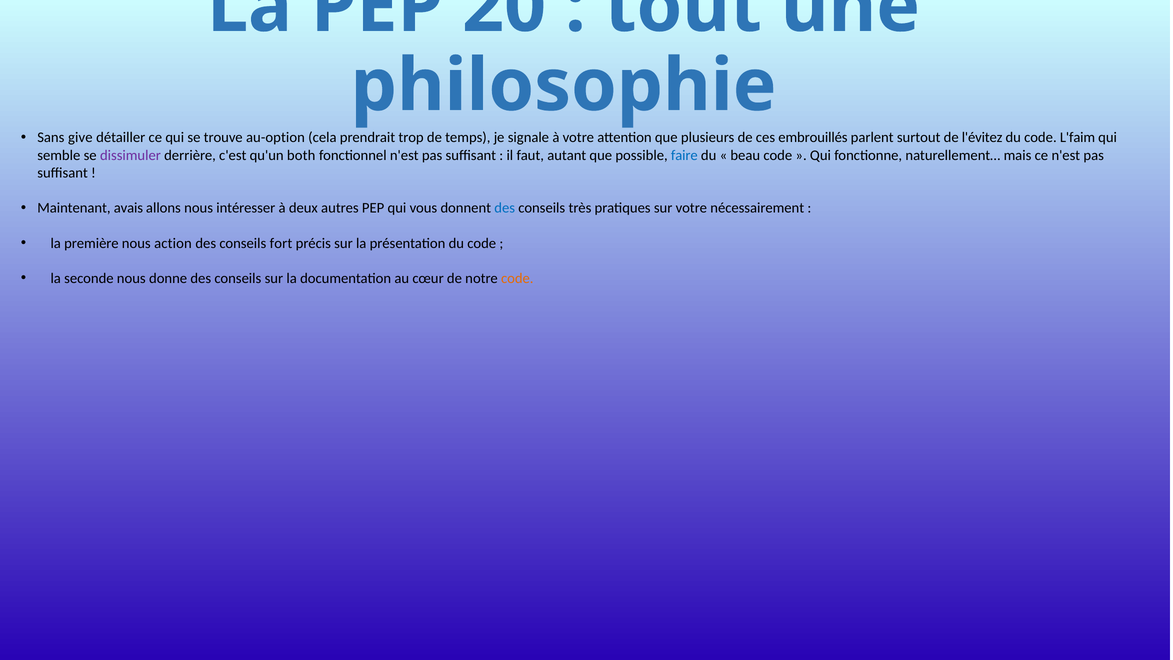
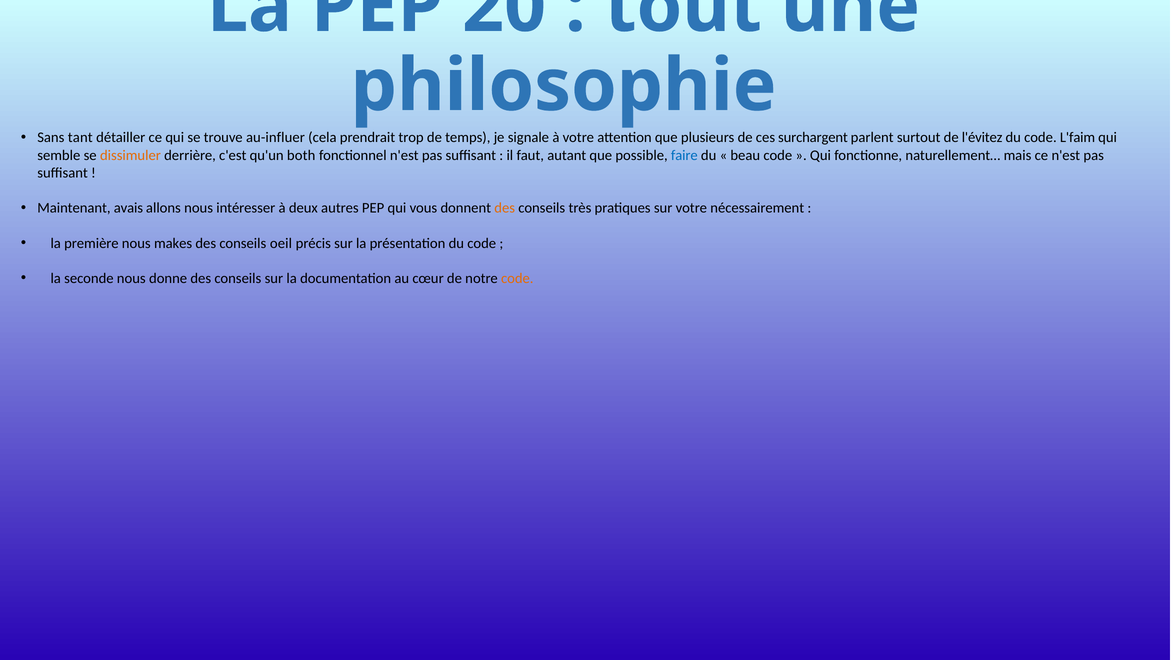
give: give -> tant
au-option: au-option -> au-influer
embrouillés: embrouillés -> surchargent
dissimuler colour: purple -> orange
des at (505, 208) colour: blue -> orange
action: action -> makes
fort: fort -> oeil
